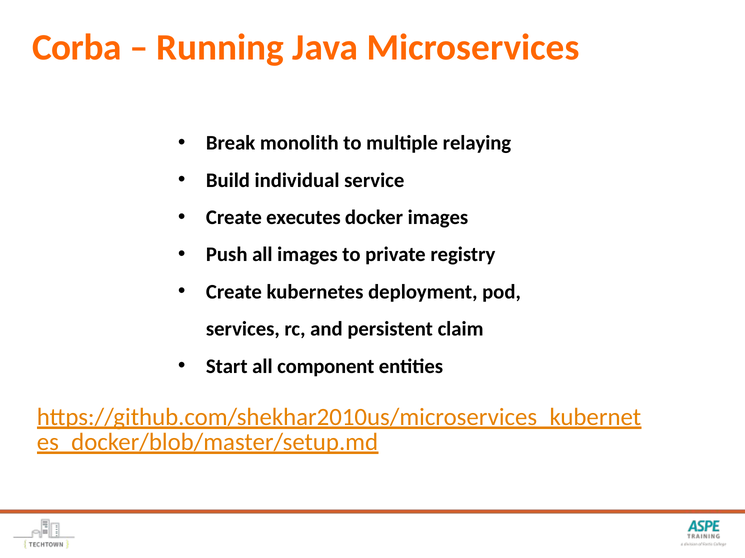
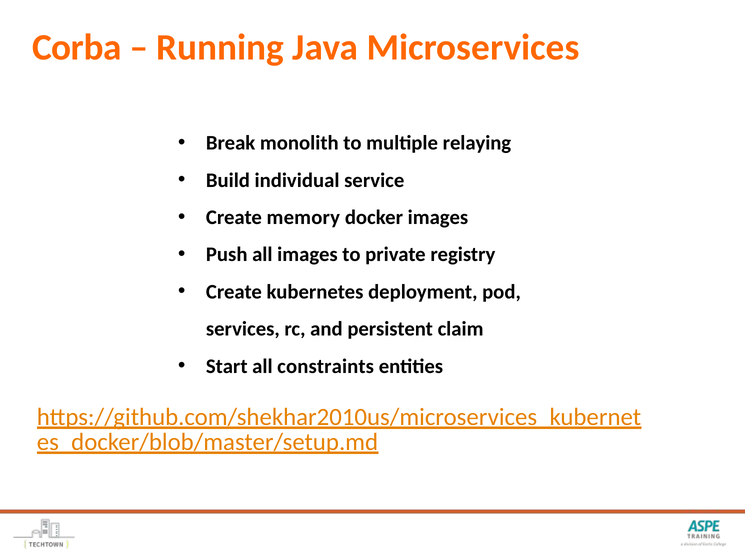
executes: executes -> memory
component: component -> constraints
